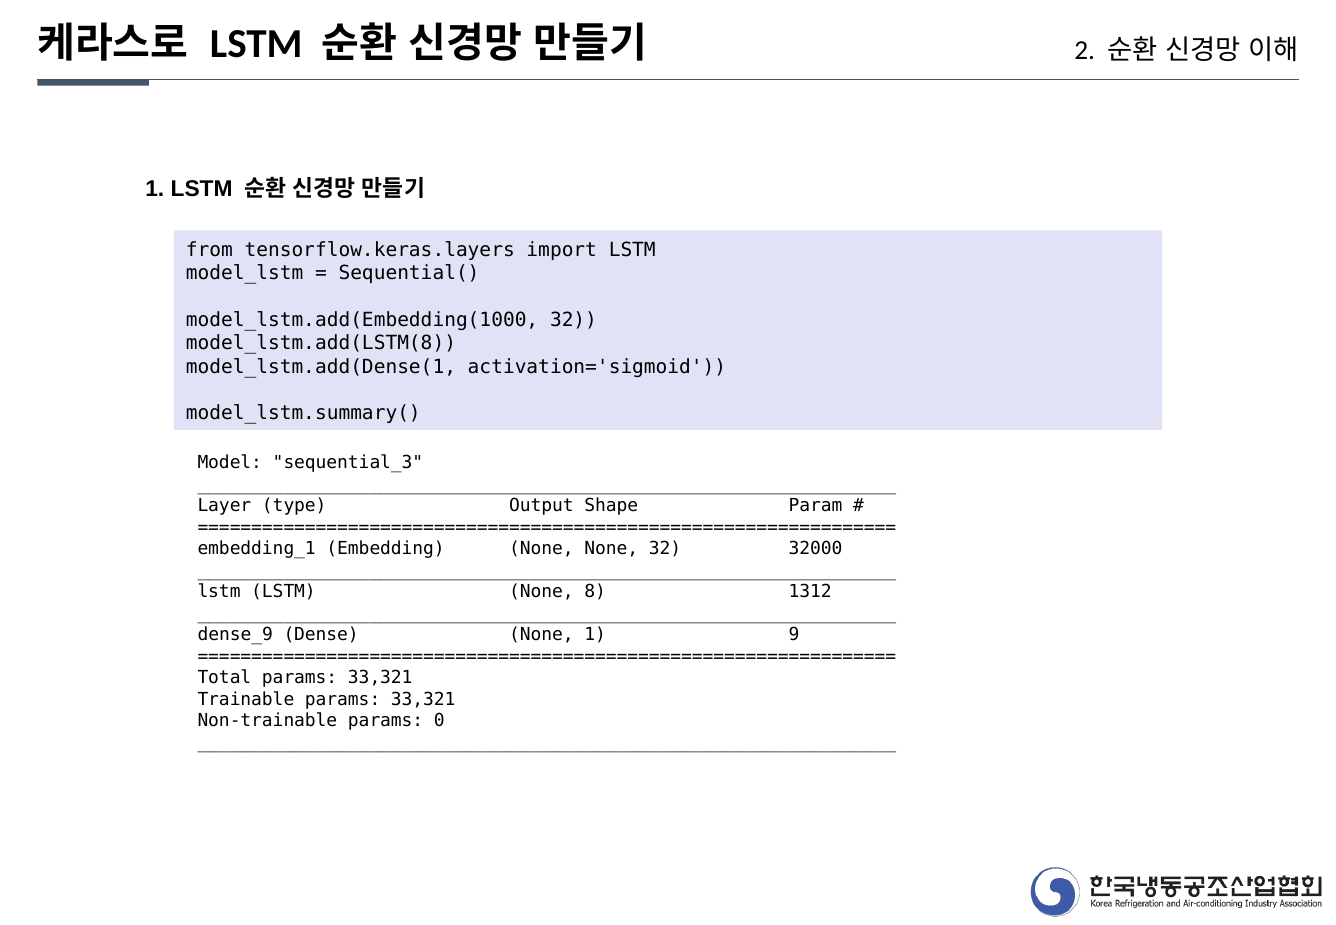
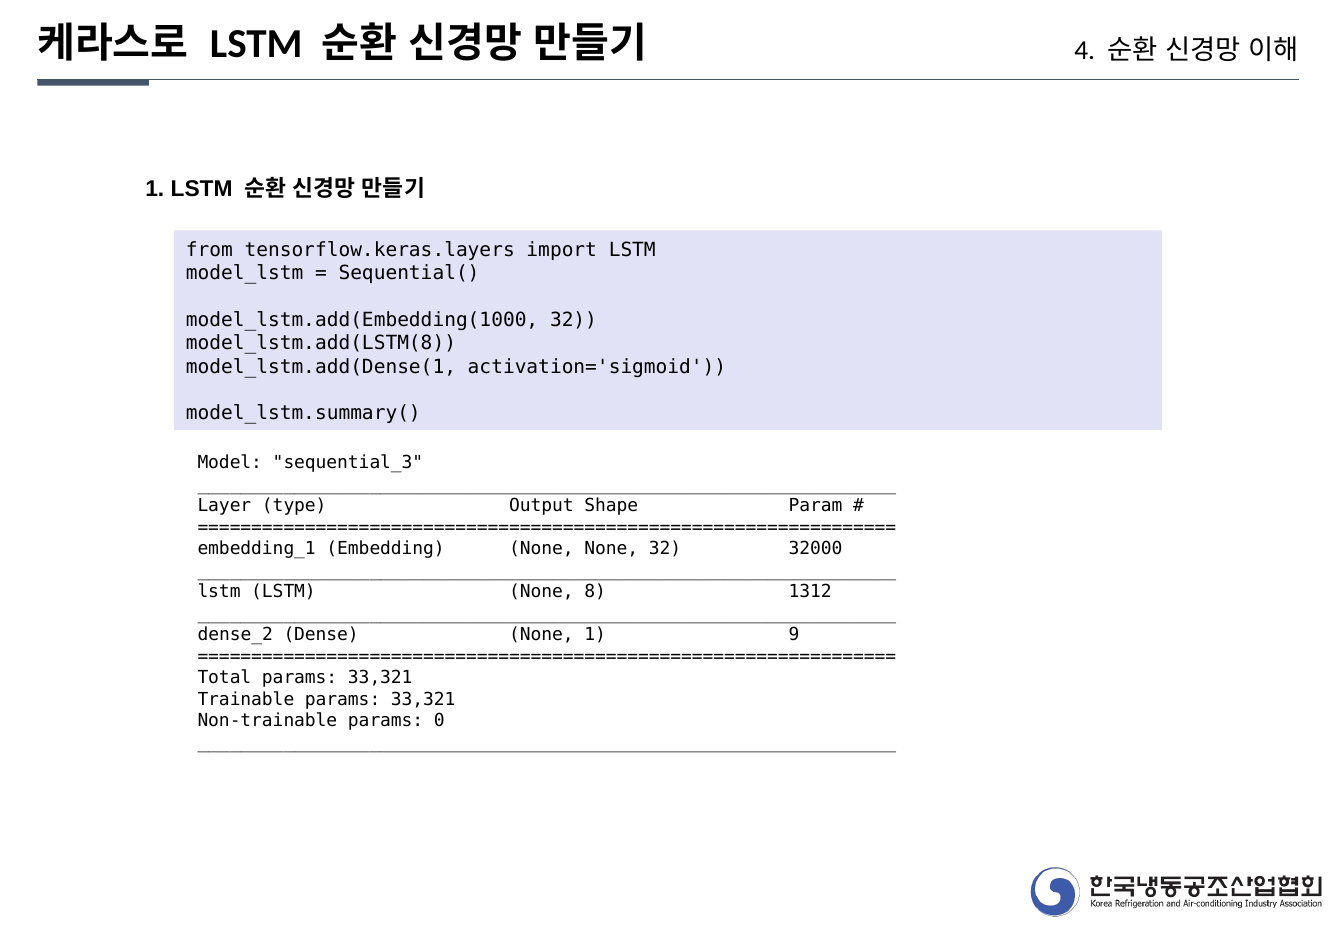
2: 2 -> 4
dense_9: dense_9 -> dense_2
